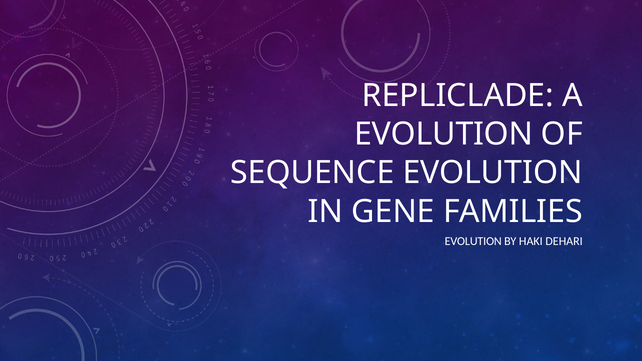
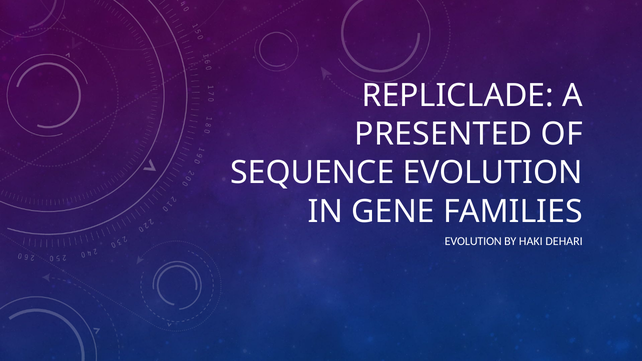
EVOLUTION at (444, 134): EVOLUTION -> PRESENTED
